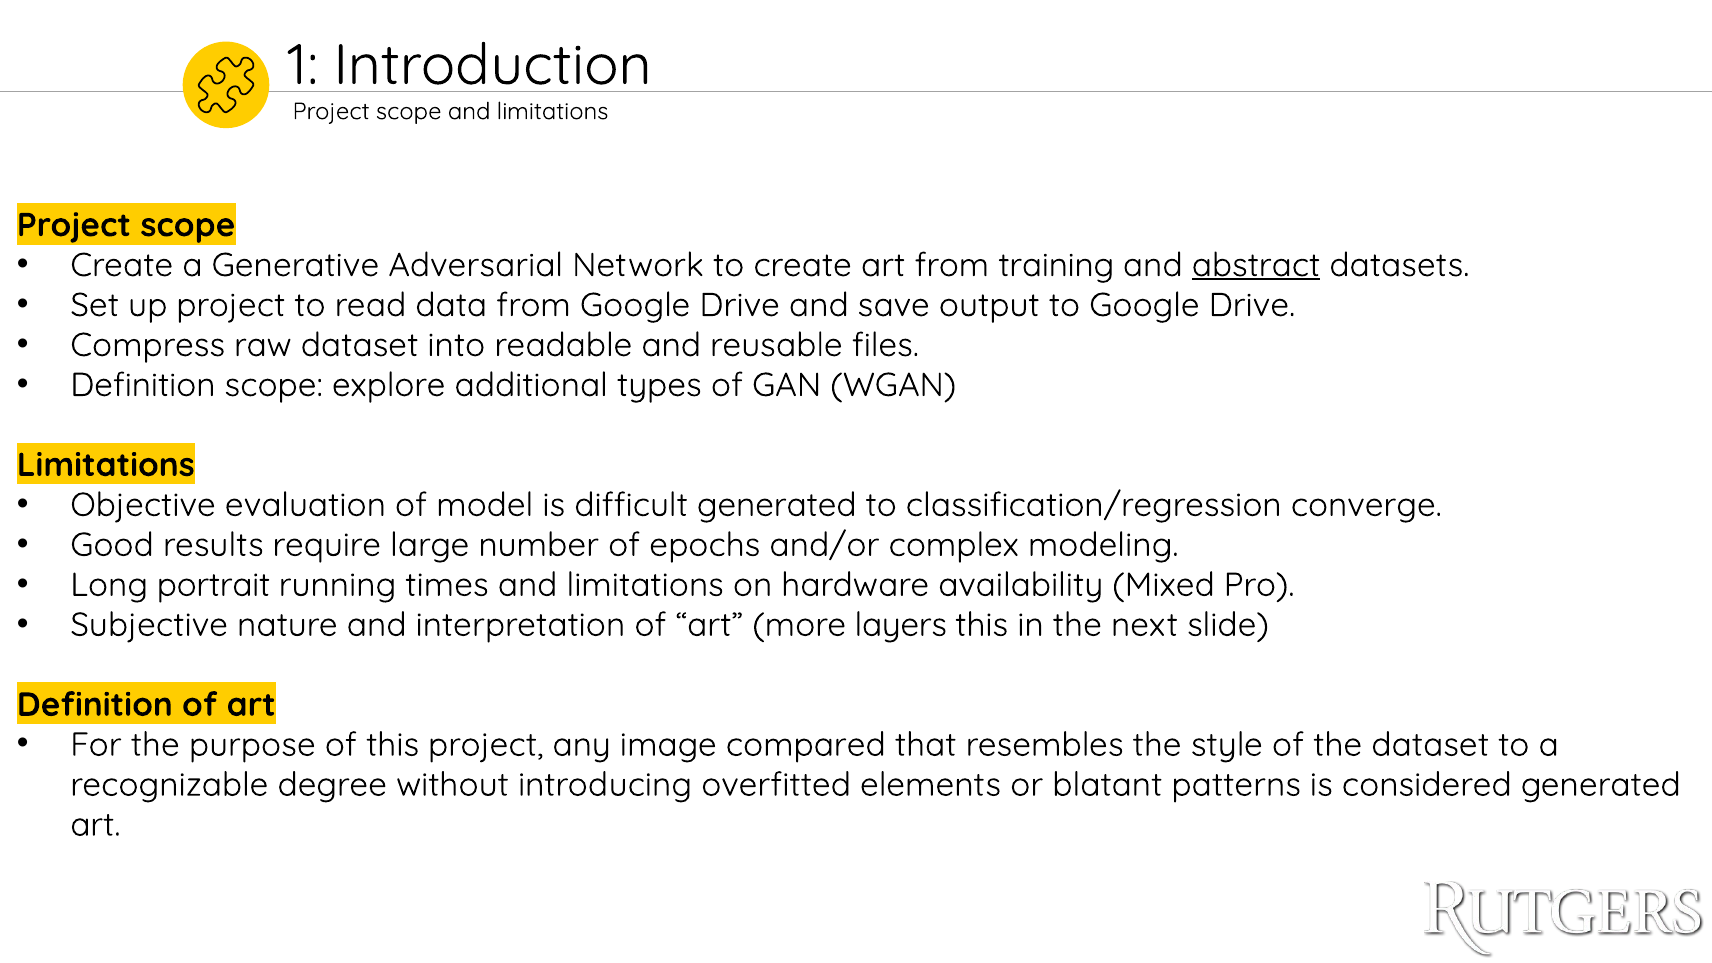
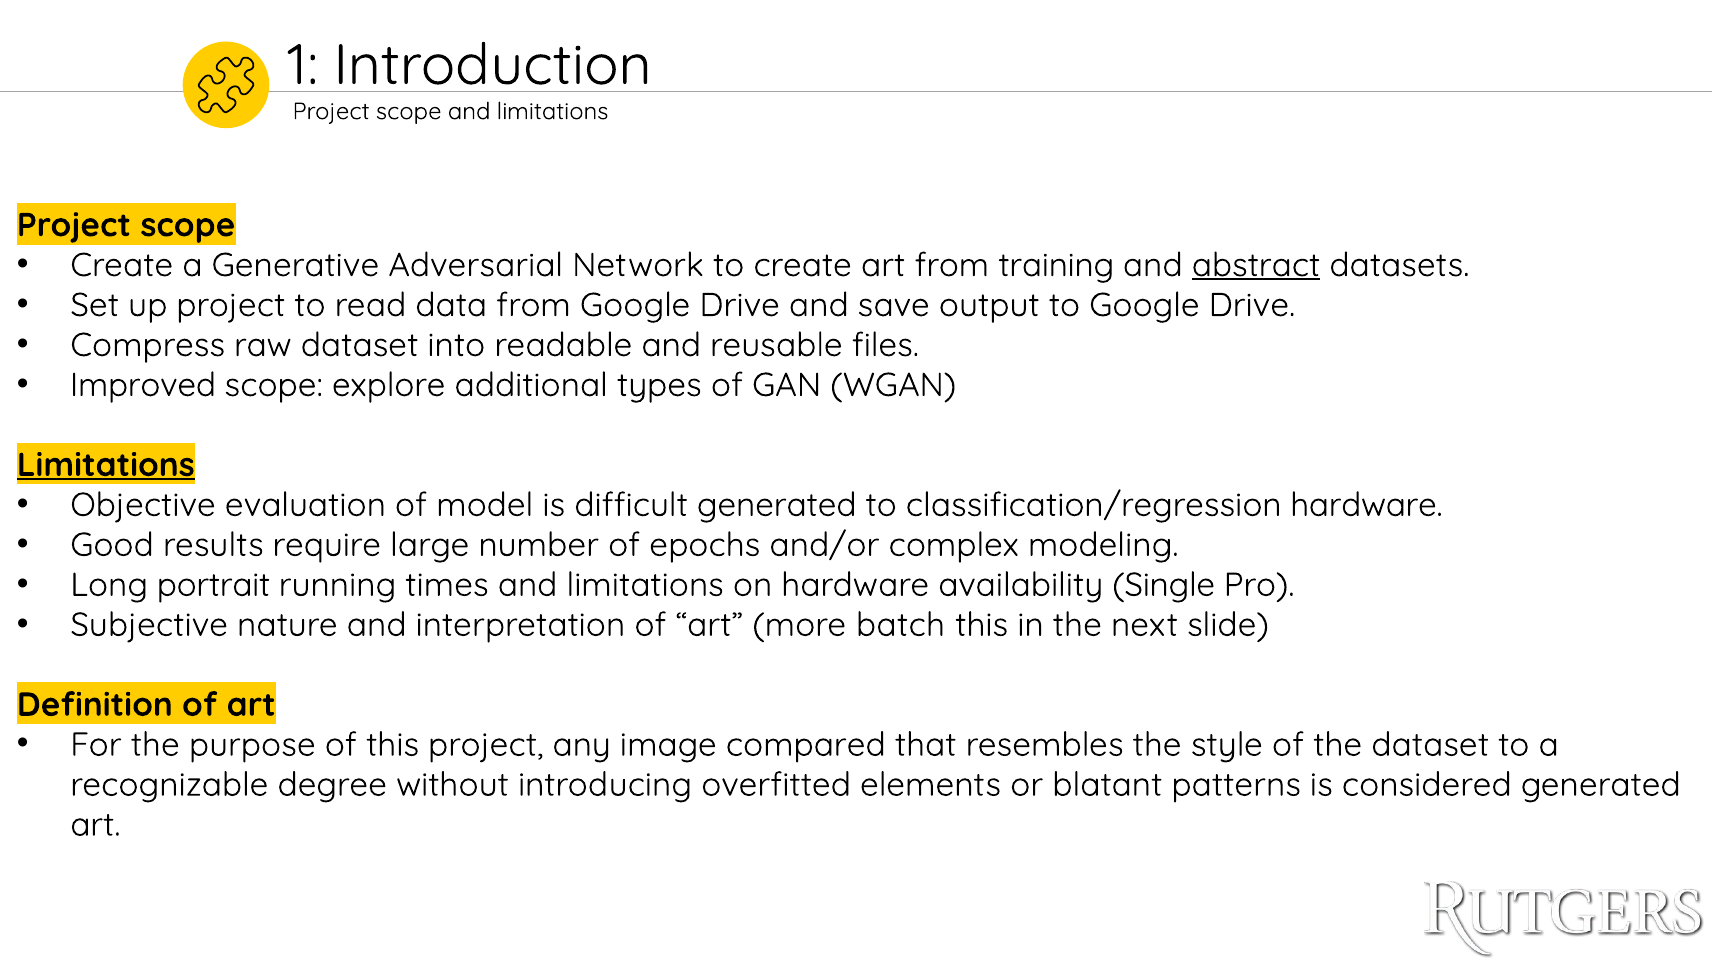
Definition at (143, 385): Definition -> Improved
Limitations at (106, 465) underline: none -> present
classification/regression converge: converge -> hardware
Mixed: Mixed -> Single
layers: layers -> batch
